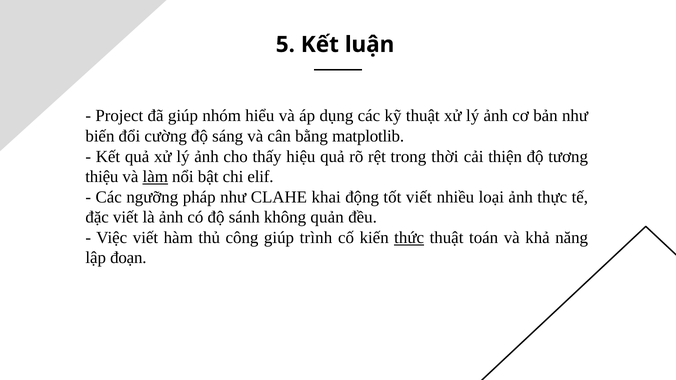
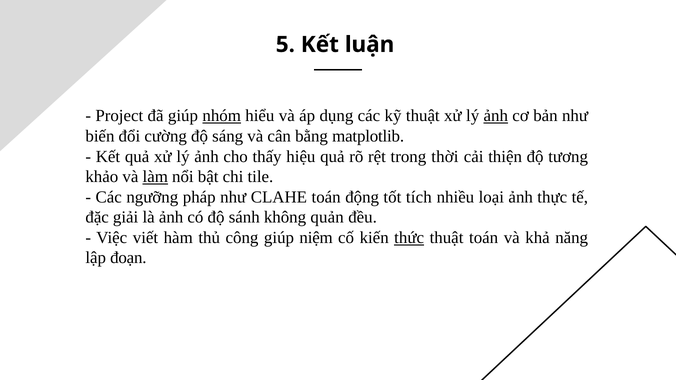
nhóm underline: none -> present
ảnh at (496, 116) underline: none -> present
thiệu: thiệu -> khảo
elif: elif -> tile
CLAHE khai: khai -> toán
tốt viết: viết -> tích
đặc viết: viết -> giải
trình: trình -> niệm
